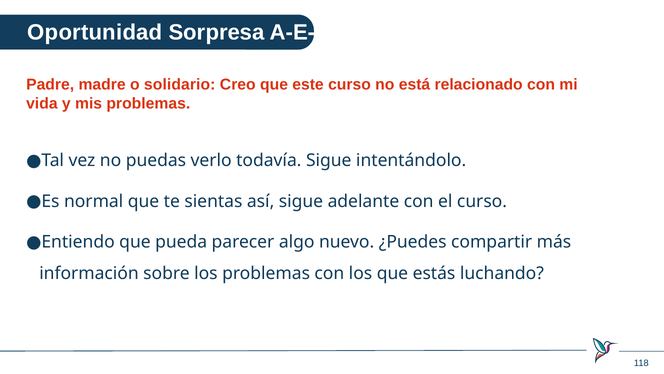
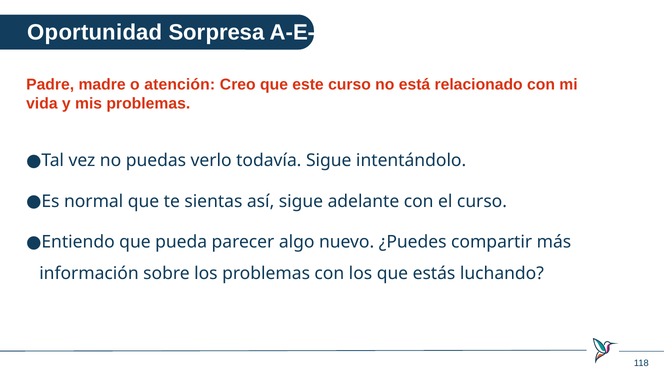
solidario: solidario -> atención
